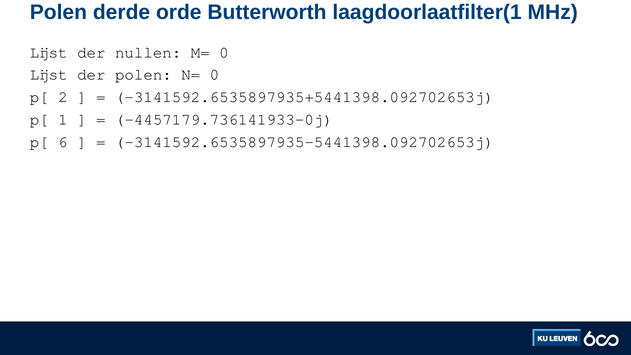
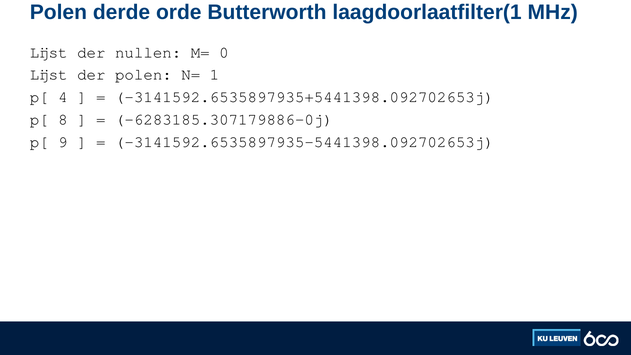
N= 0: 0 -> 1
2: 2 -> 4
1: 1 -> 8
-4457179.736141933-0j: -4457179.736141933-0j -> -6283185.307179886-0j
6: 6 -> 9
